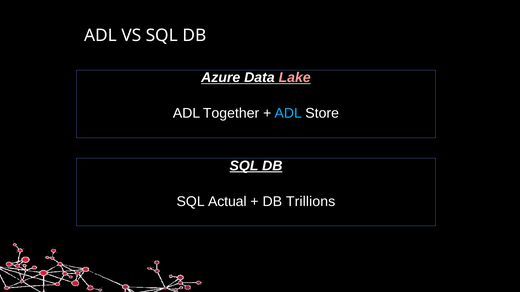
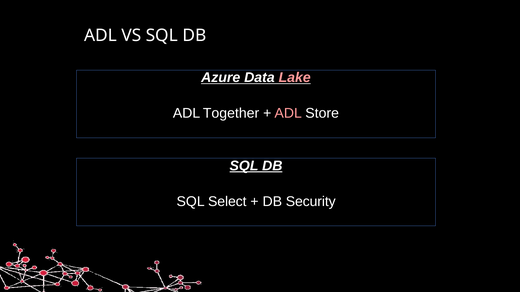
ADL at (288, 114) colour: light blue -> pink
Actual: Actual -> Select
Trillions: Trillions -> Security
